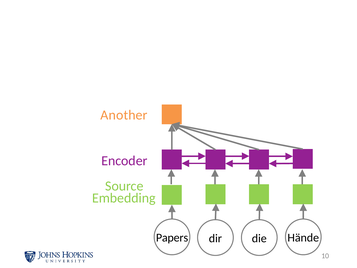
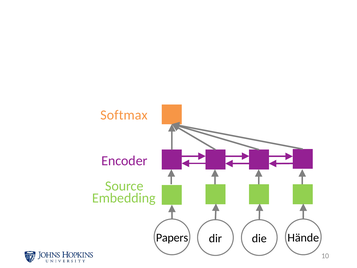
Another: Another -> Softmax
